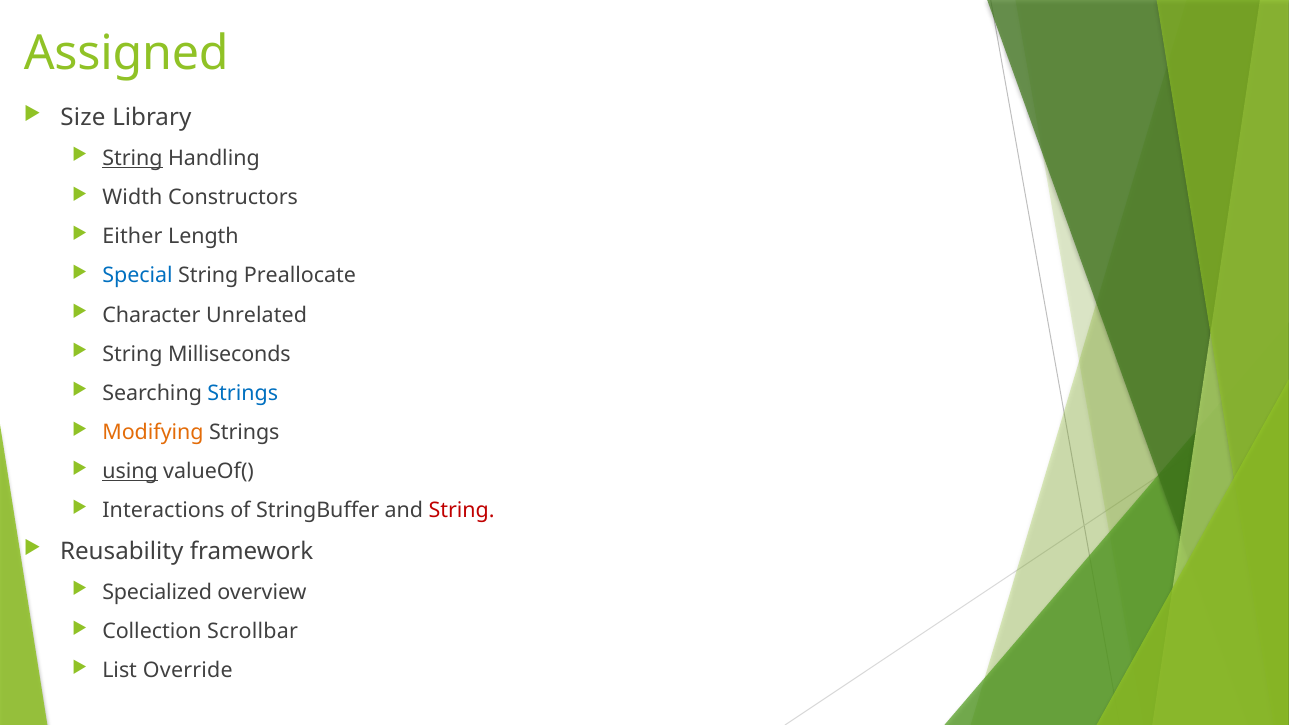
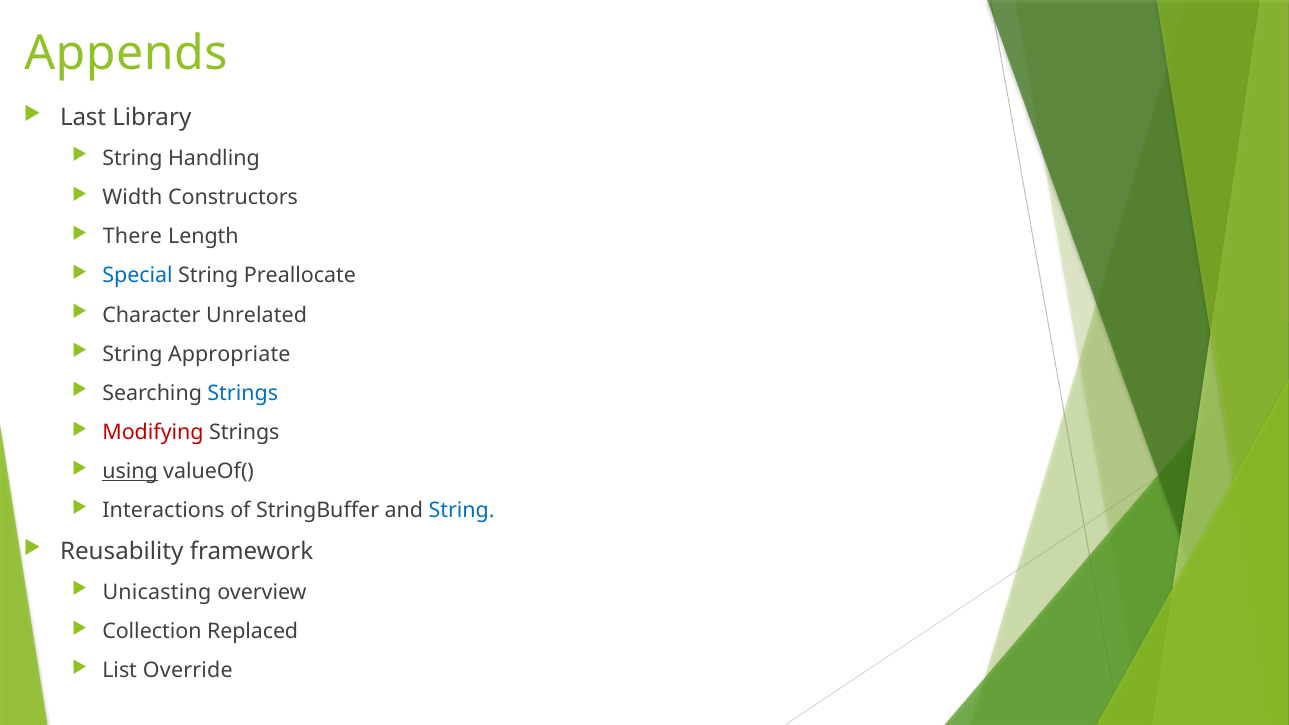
Assigned: Assigned -> Appends
Size: Size -> Last
String at (132, 158) underline: present -> none
Either: Either -> There
Milliseconds: Milliseconds -> Appropriate
Modifying colour: orange -> red
String at (462, 511) colour: red -> blue
Specialized: Specialized -> Unicasting
Scrollbar: Scrollbar -> Replaced
